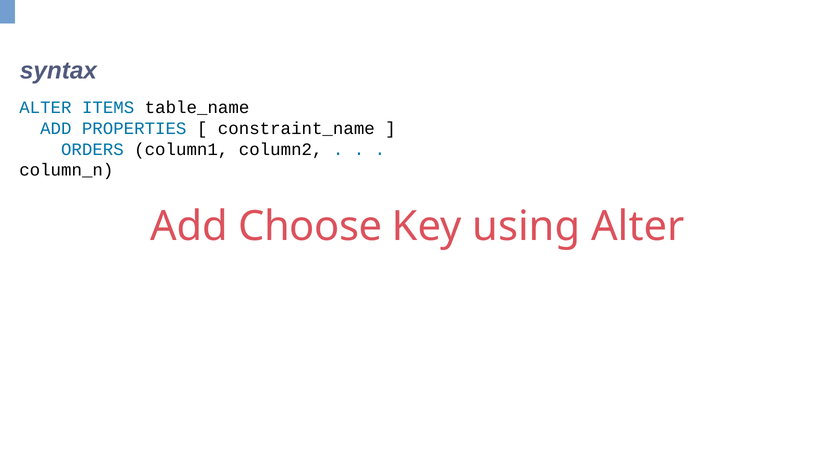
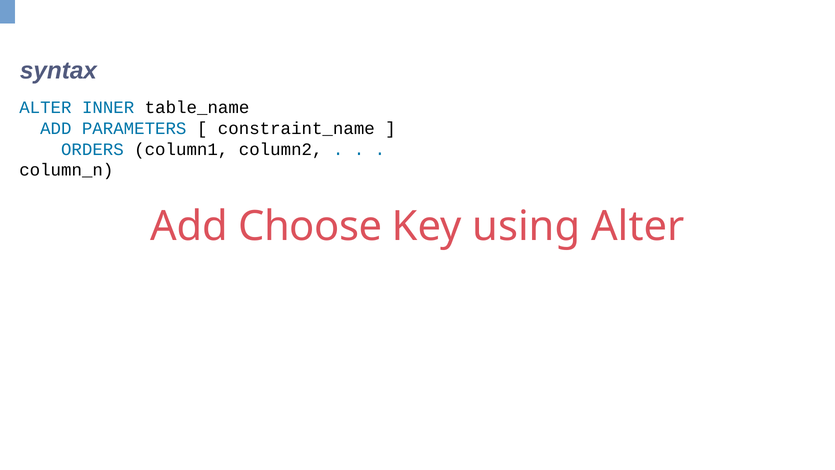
ITEMS: ITEMS -> INNER
PROPERTIES: PROPERTIES -> PARAMETERS
